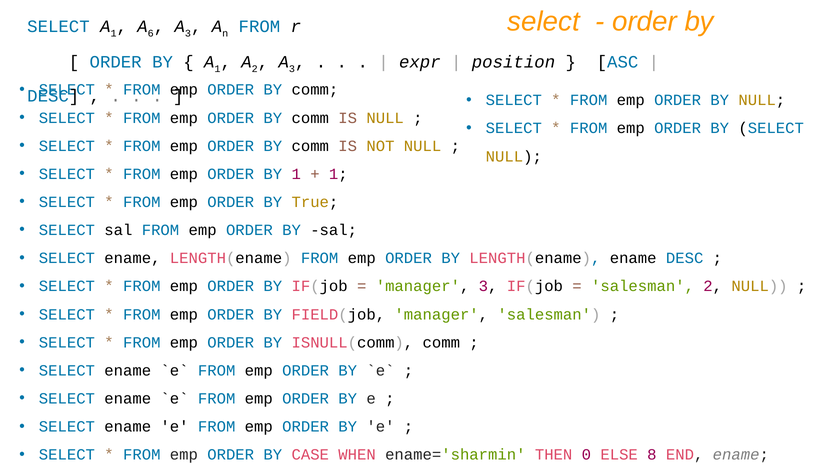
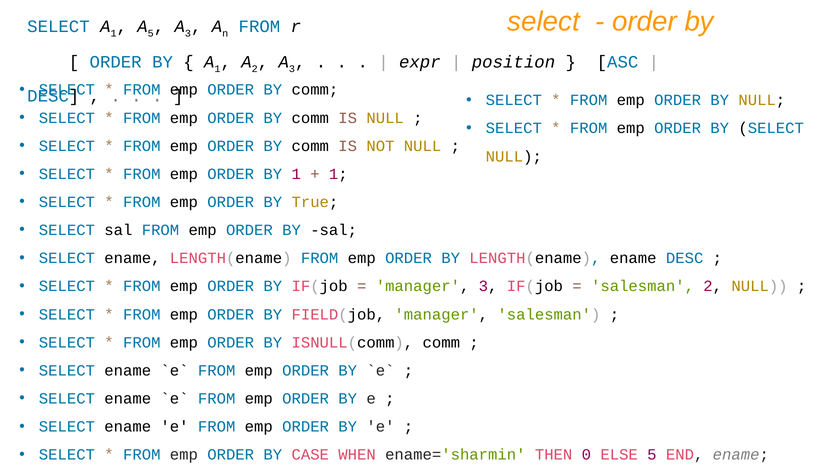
6 at (151, 33): 6 -> 5
ELSE 8: 8 -> 5
